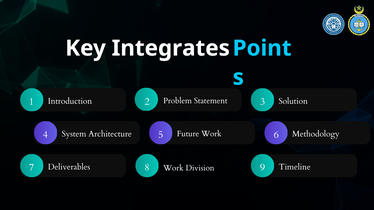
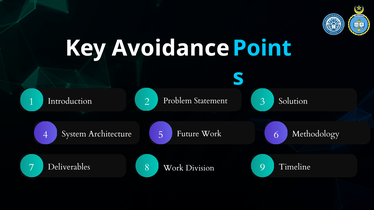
Integrates: Integrates -> Avoidance
